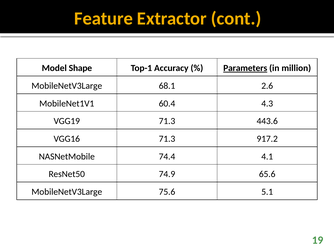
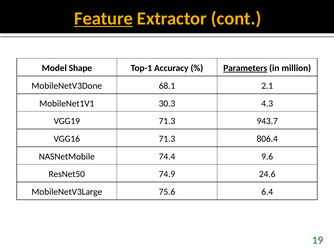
Feature underline: none -> present
MobileNetV3Large at (67, 86): MobileNetV3Large -> MobileNetV3Done
2.6: 2.6 -> 2.1
60.4: 60.4 -> 30.3
443.6: 443.6 -> 943.7
917.2: 917.2 -> 806.4
4.1: 4.1 -> 9.6
65.6: 65.6 -> 24.6
5.1: 5.1 -> 6.4
